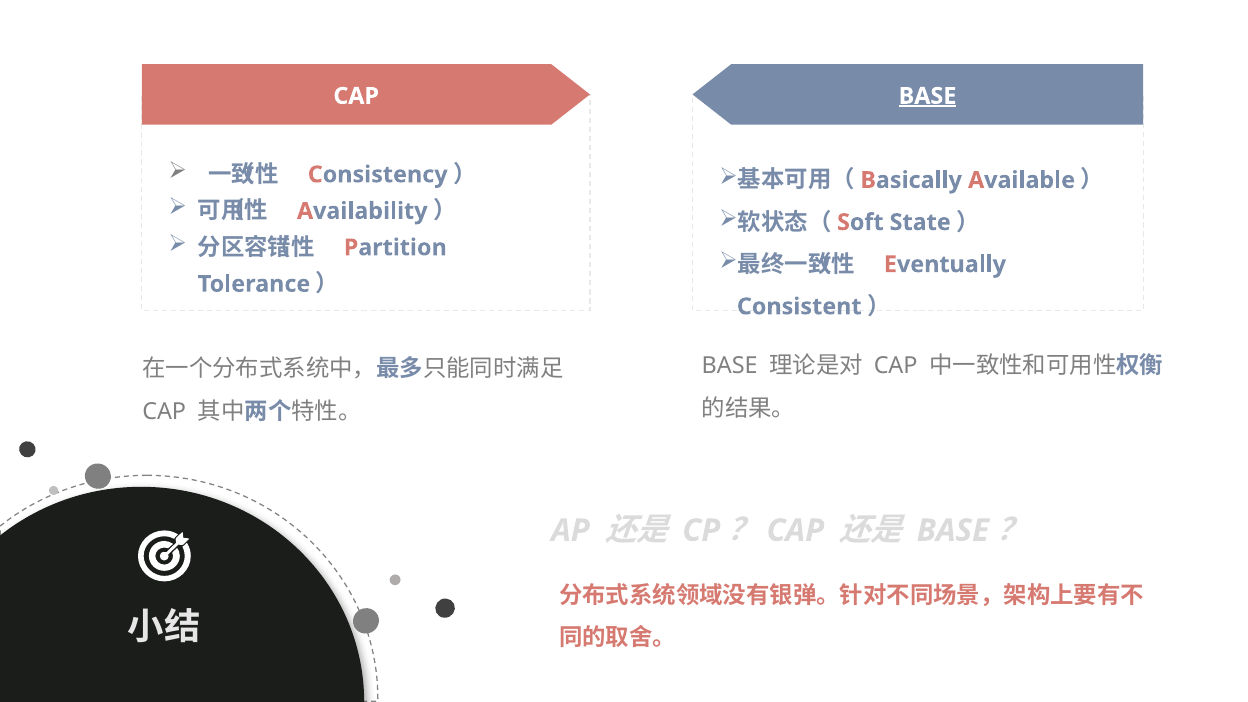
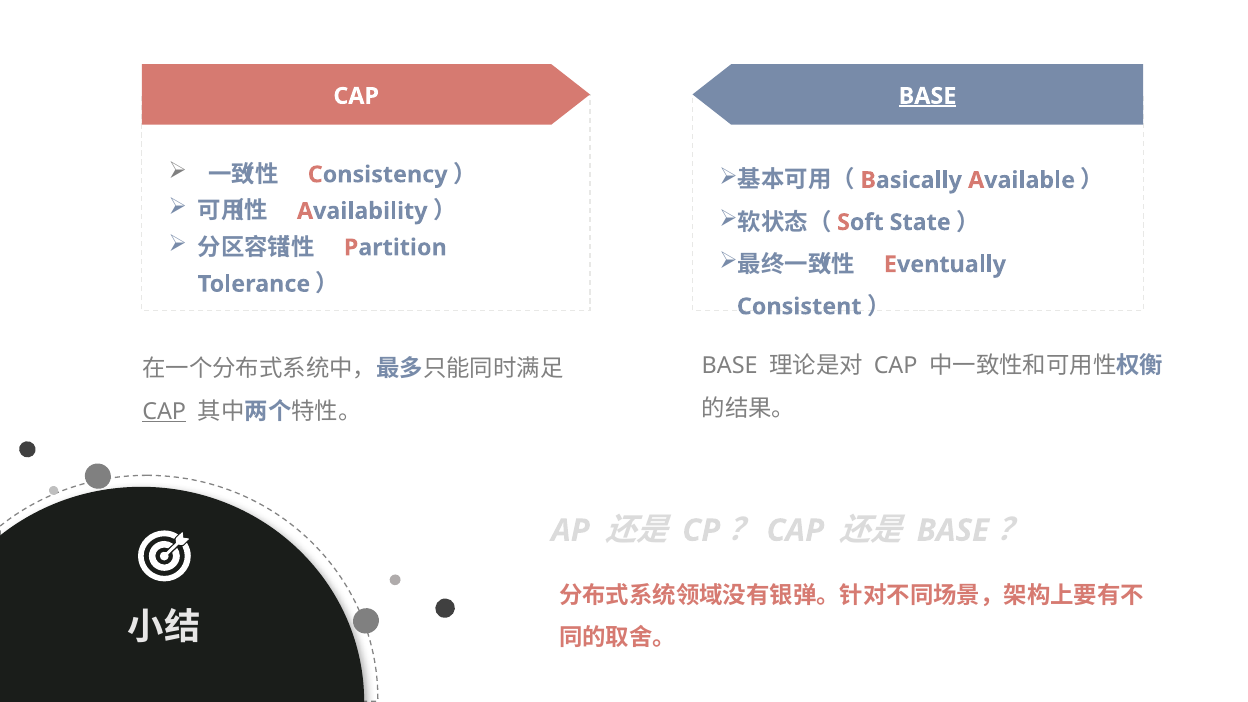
CAP at (164, 411) underline: none -> present
